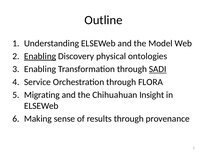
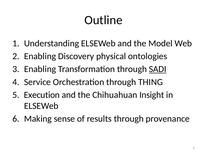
Enabling at (40, 56) underline: present -> none
FLORA: FLORA -> THING
Migrating: Migrating -> Execution
